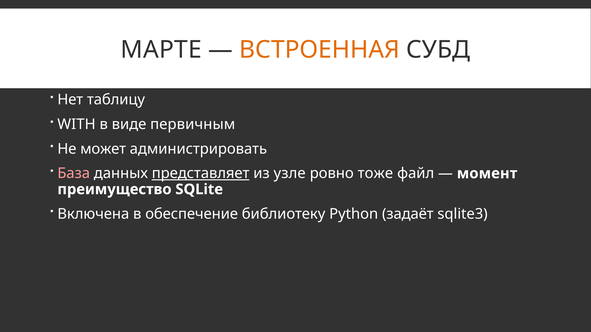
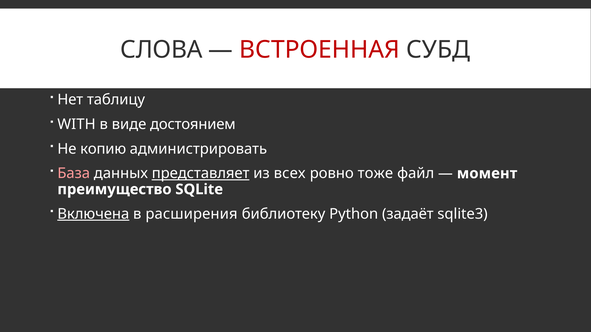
МАРТЕ: МАРТЕ -> СЛОВА
ВСТРОЕННАЯ colour: orange -> red
первичным: первичным -> достоянием
может: может -> копию
узле: узле -> всех
Включена underline: none -> present
обеспечение: обеспечение -> расширения
